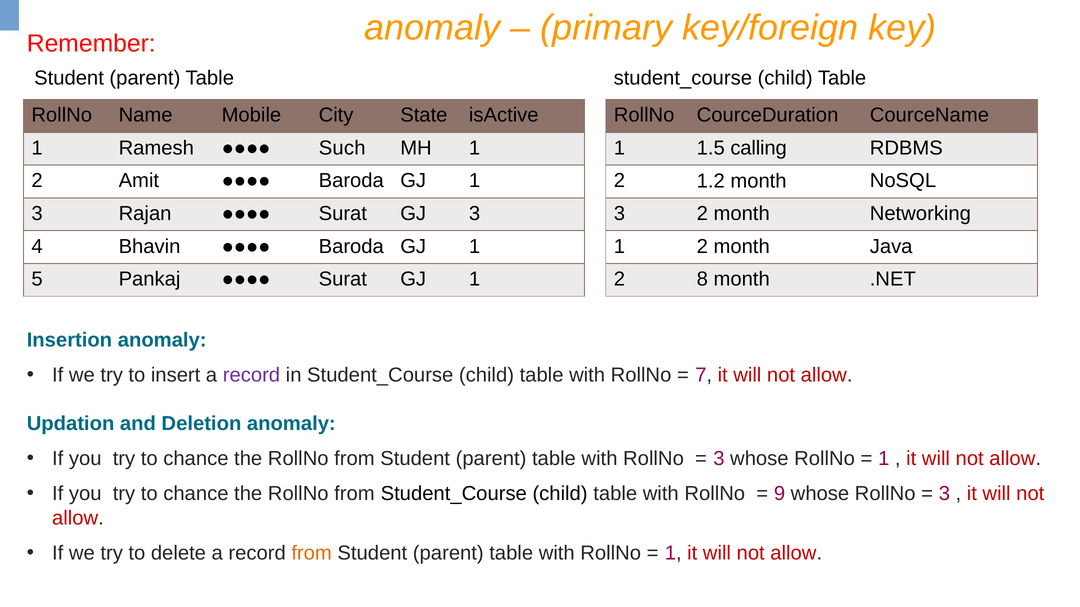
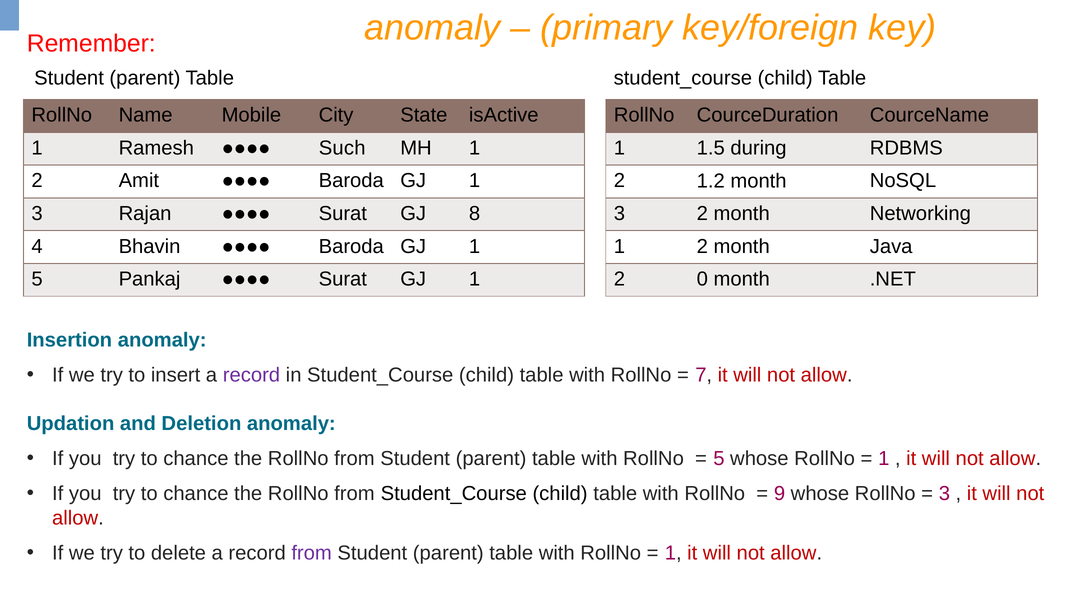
calling: calling -> during
GJ 3: 3 -> 8
8: 8 -> 0
3 at (719, 459): 3 -> 5
from at (312, 554) colour: orange -> purple
